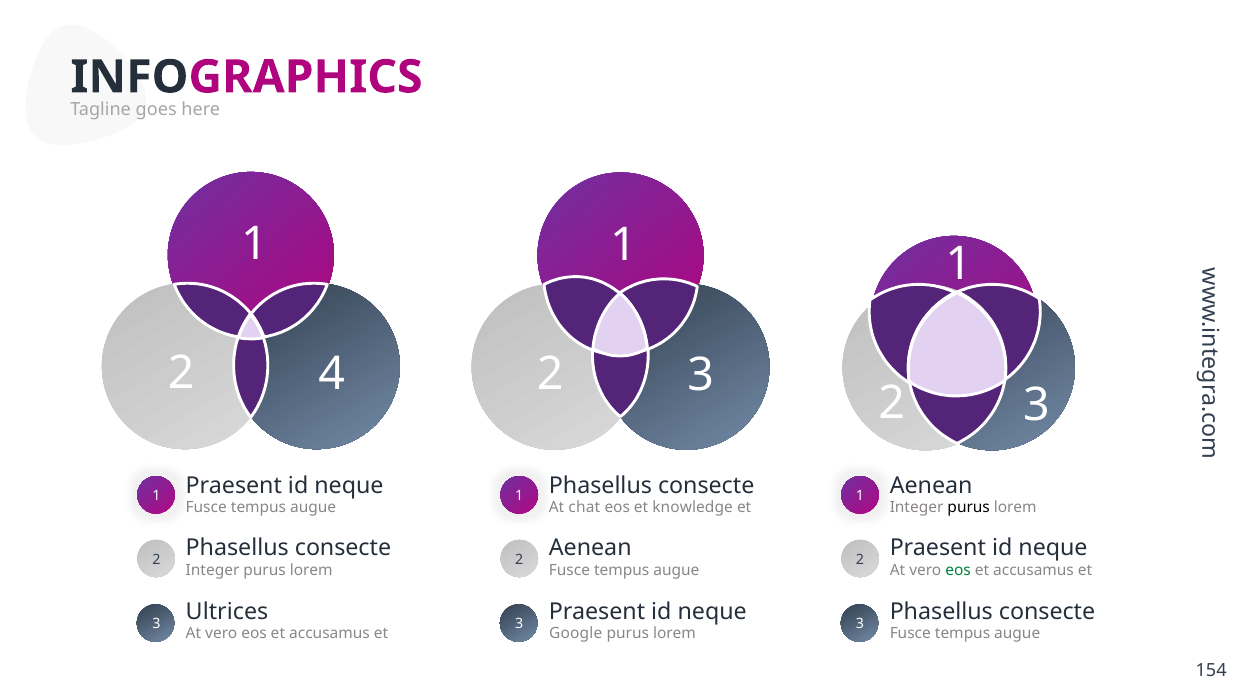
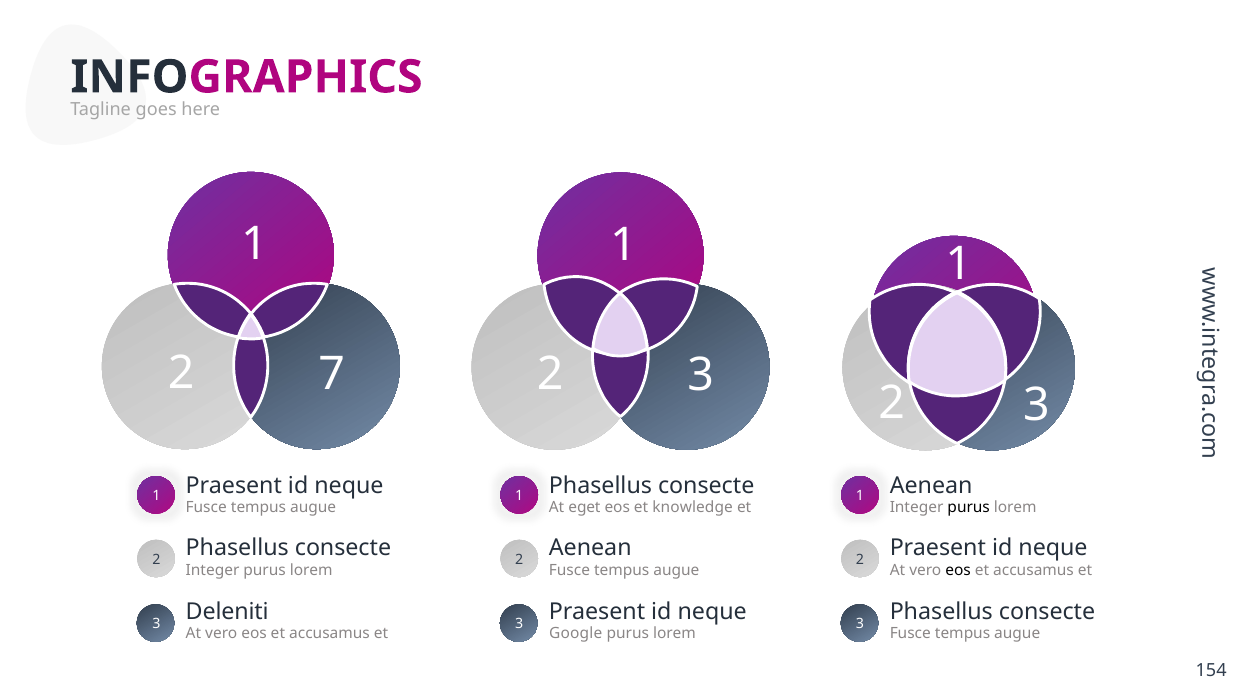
4: 4 -> 7
chat: chat -> eget
eos at (958, 570) colour: green -> black
Ultrices: Ultrices -> Deleniti
